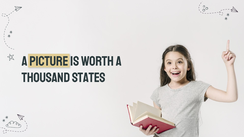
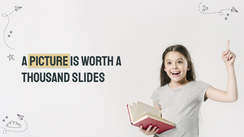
STATES: STATES -> SLIDES
